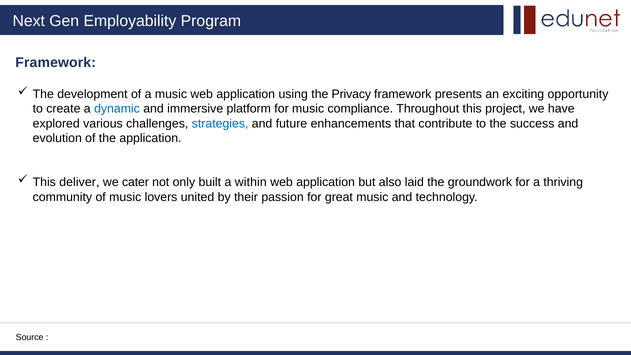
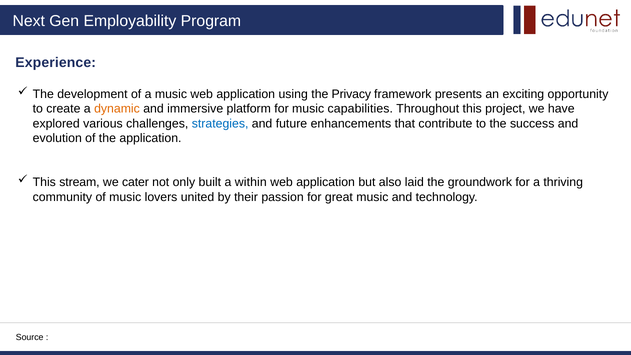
Framework at (56, 63): Framework -> Experience
dynamic colour: blue -> orange
compliance: compliance -> capabilities
deliver: deliver -> stream
